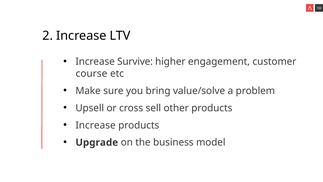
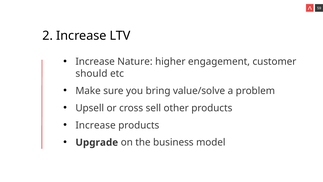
Survive: Survive -> Nature
course: course -> should
